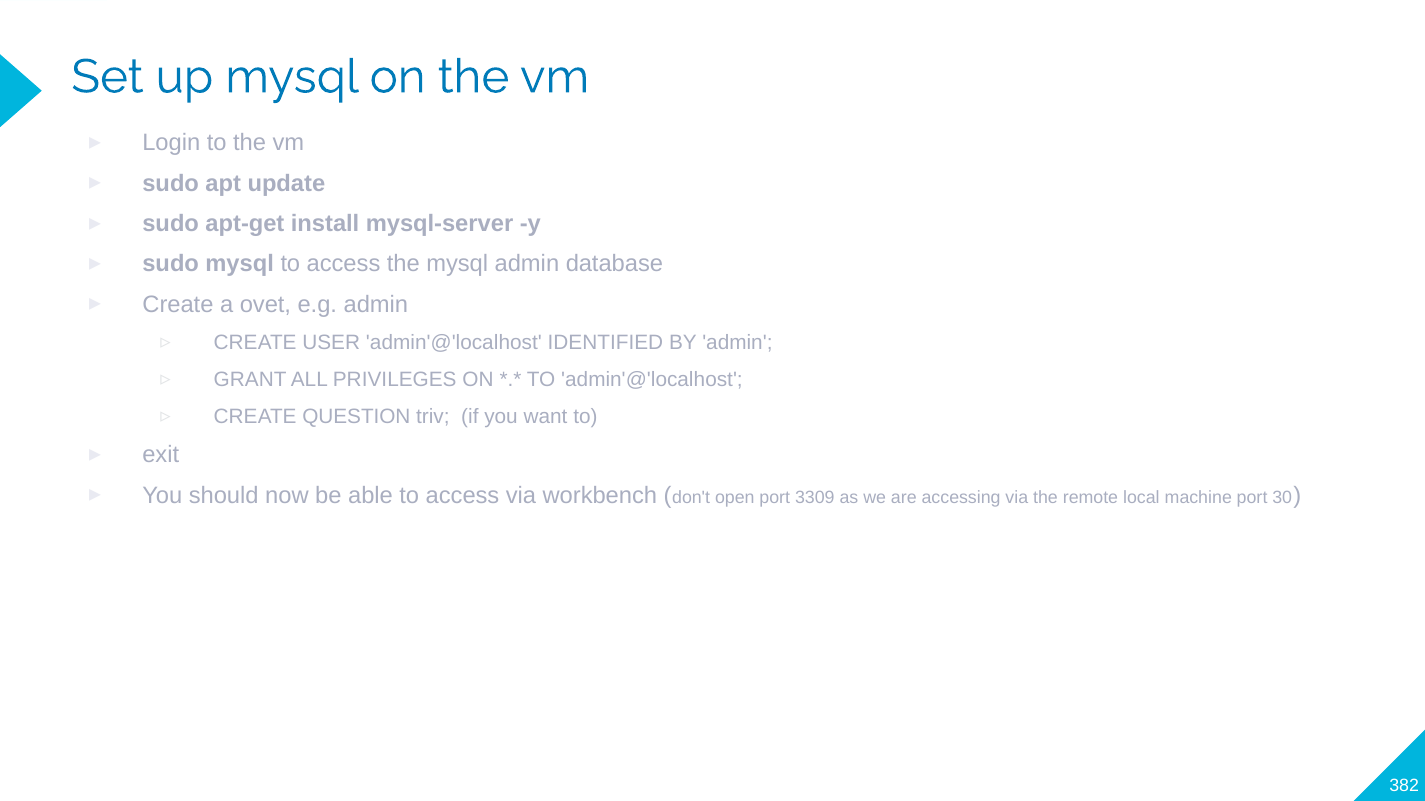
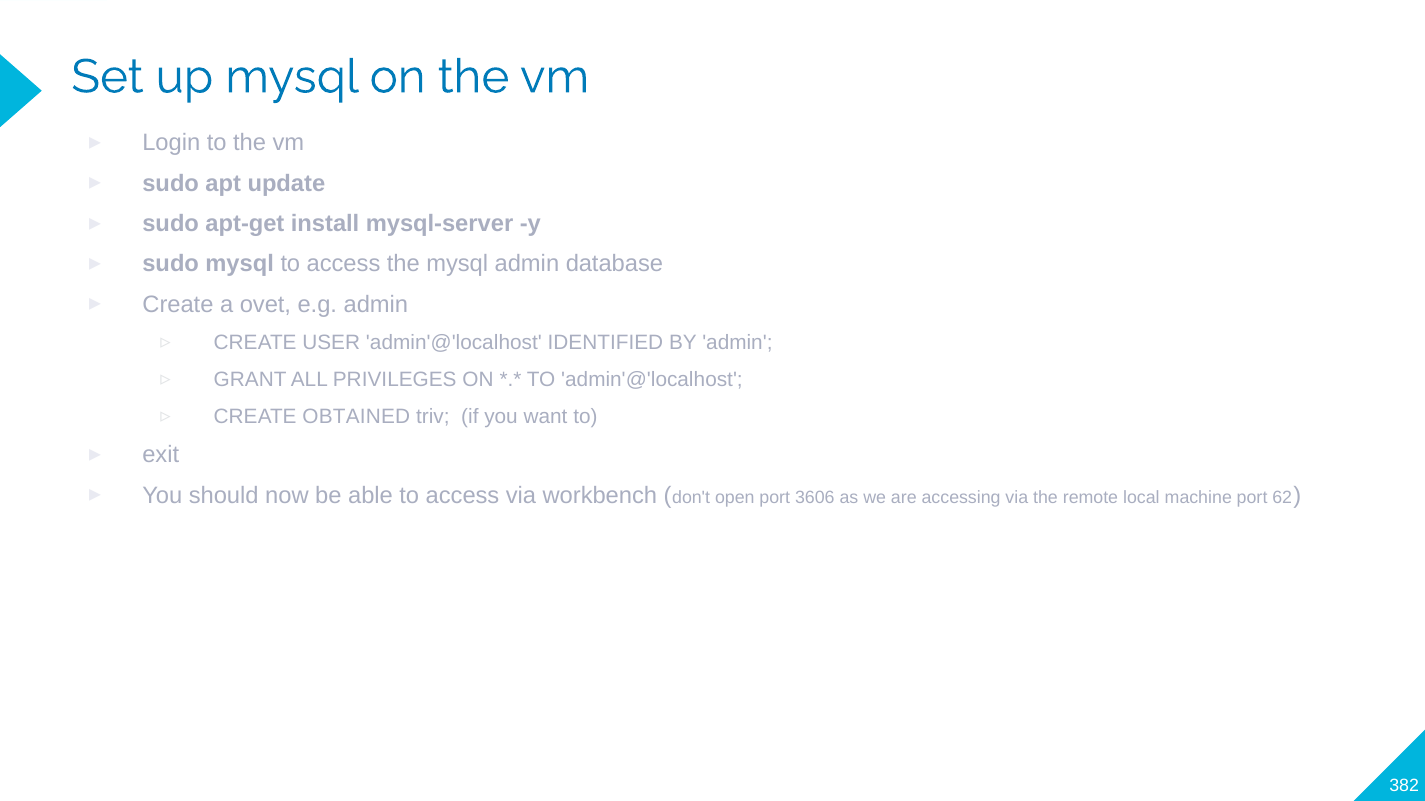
QUESTION: QUESTION -> OBTAINED
3309: 3309 -> 3606
30: 30 -> 62
